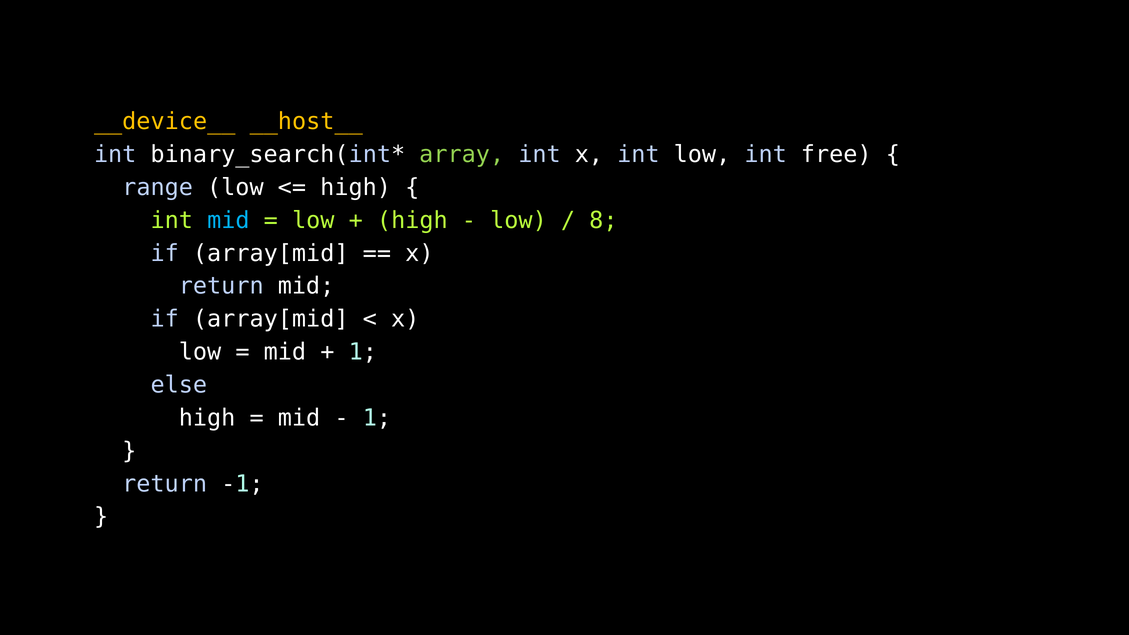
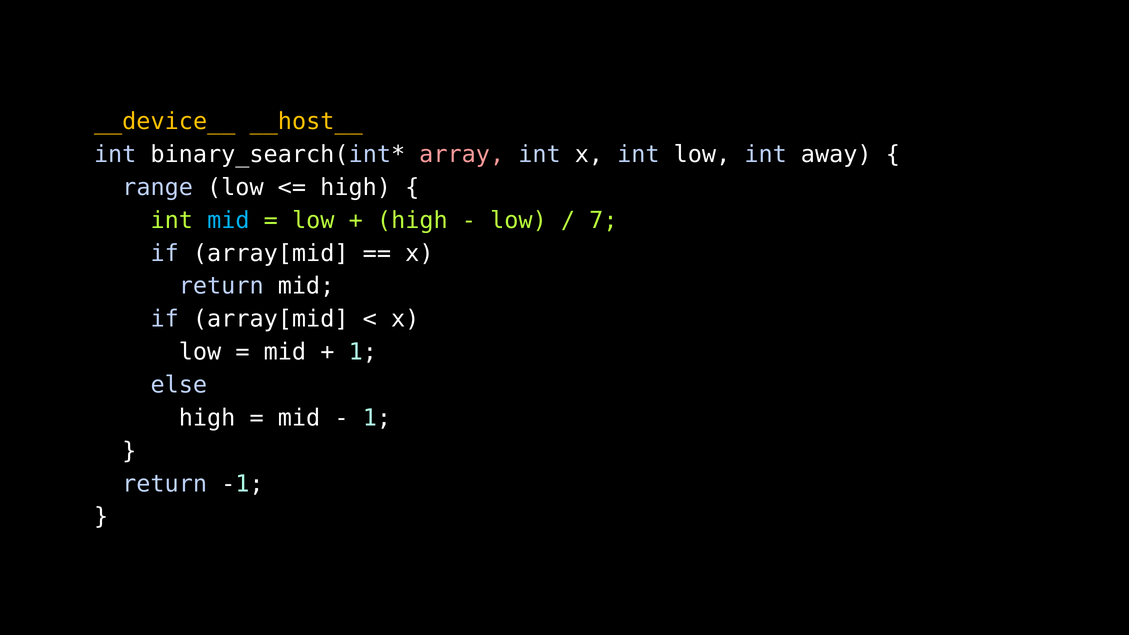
array colour: light green -> pink
free: free -> away
8: 8 -> 7
